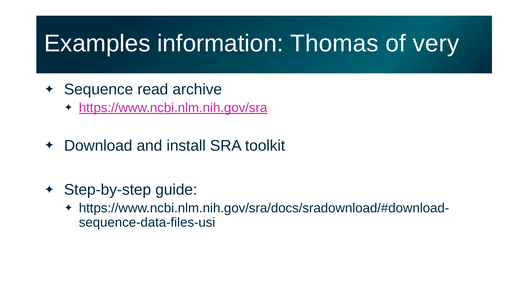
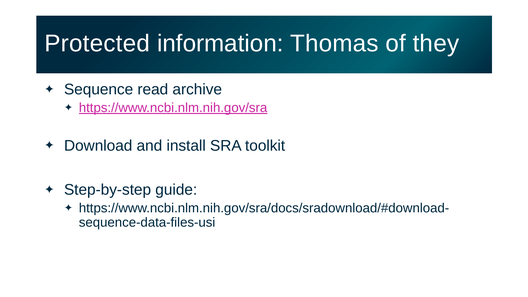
Examples: Examples -> Protected
very: very -> they
